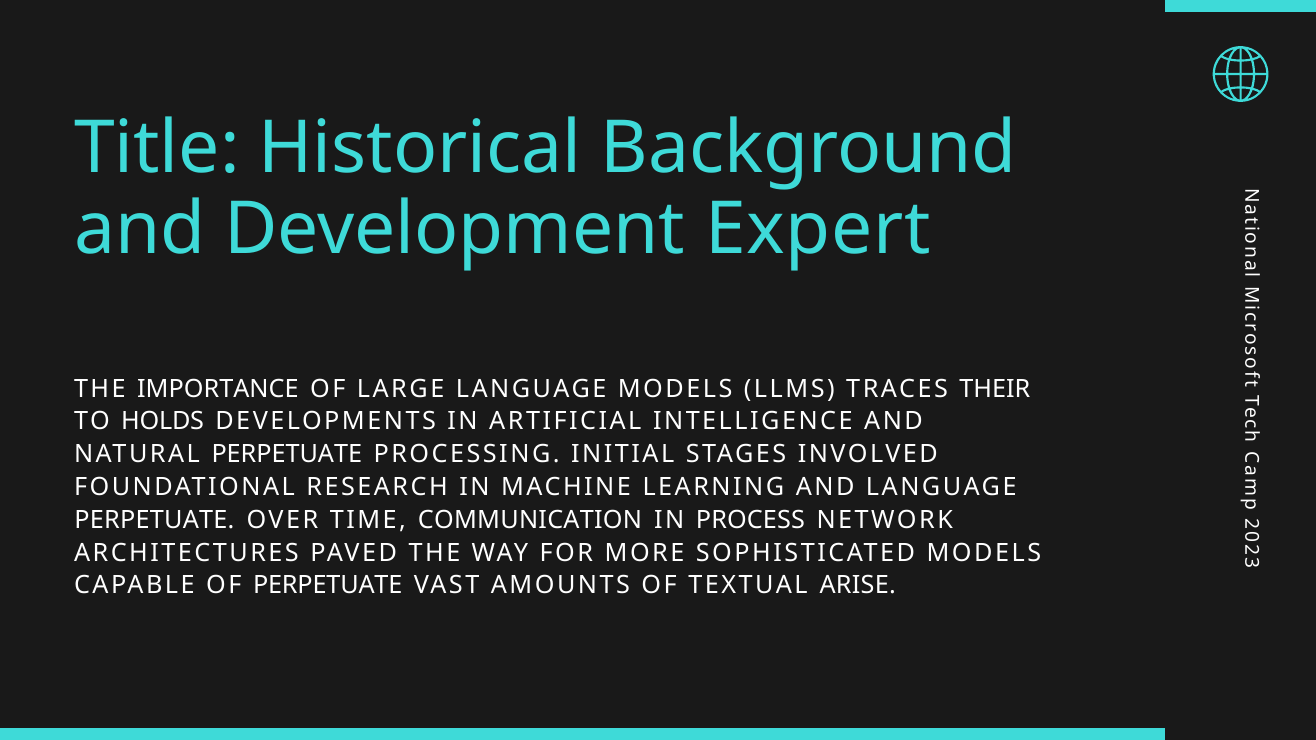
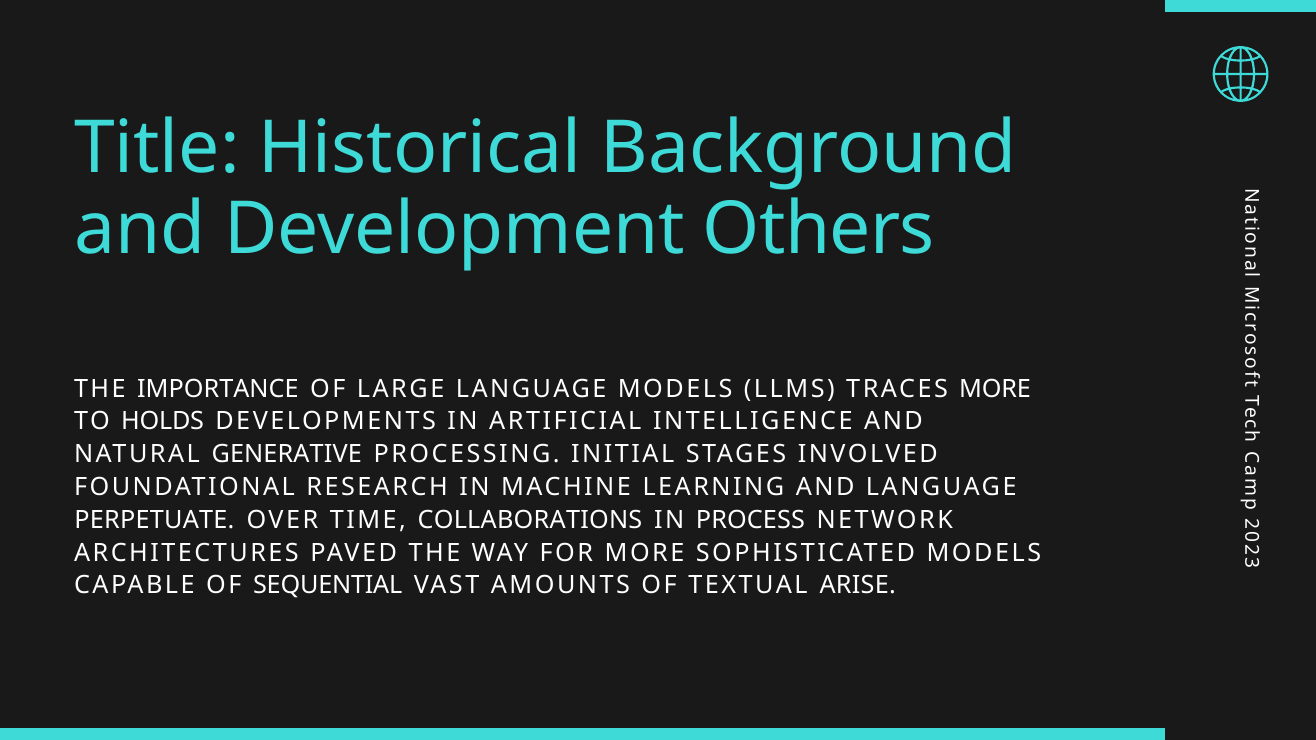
Expert: Expert -> Others
TRACES THEIR: THEIR -> MORE
NATURAL PERPETUATE: PERPETUATE -> GENERATIVE
COMMUNICATION: COMMUNICATION -> COLLABORATIONS
OF PERPETUATE: PERPETUATE -> SEQUENTIAL
